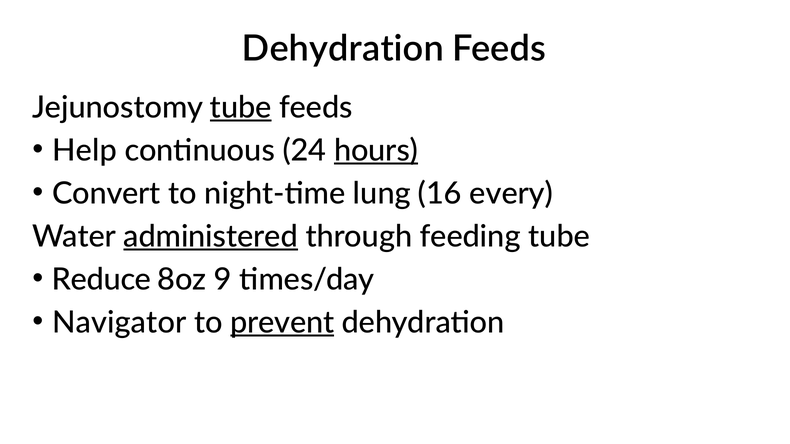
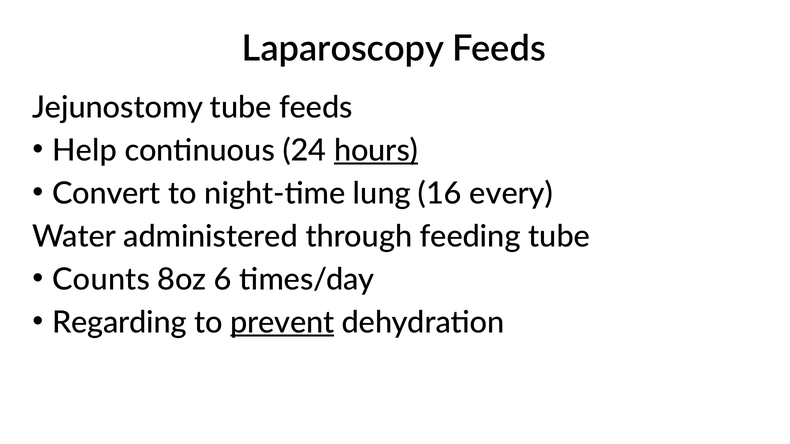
Dehydration at (343, 49): Dehydration -> Laparoscopy
tube at (241, 108) underline: present -> none
administered underline: present -> none
Reduce: Reduce -> Counts
9: 9 -> 6
Navigator: Navigator -> Regarding
